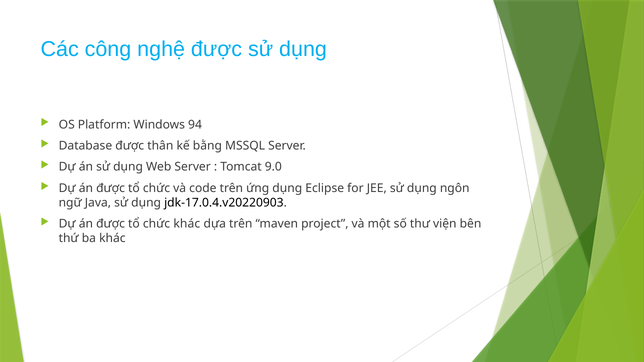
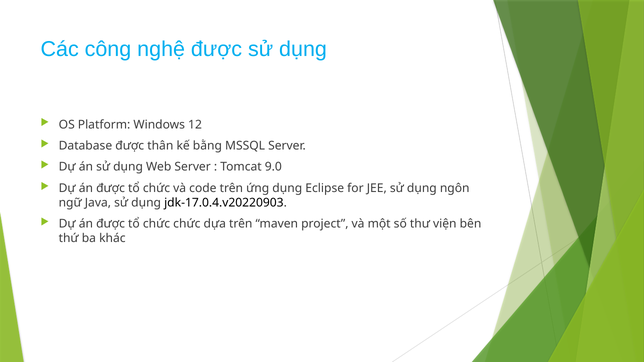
94: 94 -> 12
chức khác: khác -> chức
